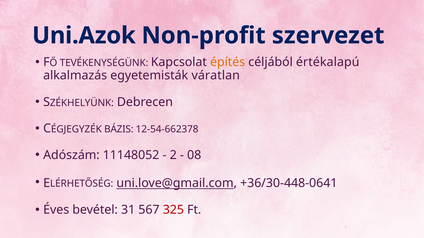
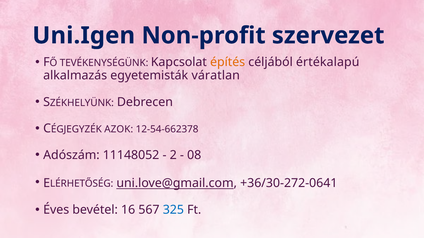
Uni.Azok: Uni.Azok -> Uni.Igen
BÁZIS: BÁZIS -> AZOK
+36/30-448-0641: +36/30-448-0641 -> +36/30-272-0641
31: 31 -> 16
325 colour: red -> blue
